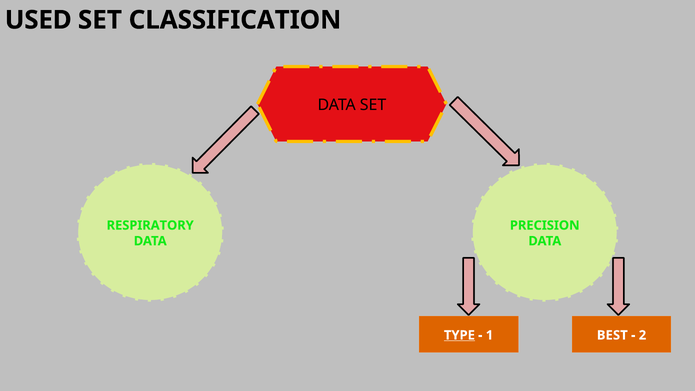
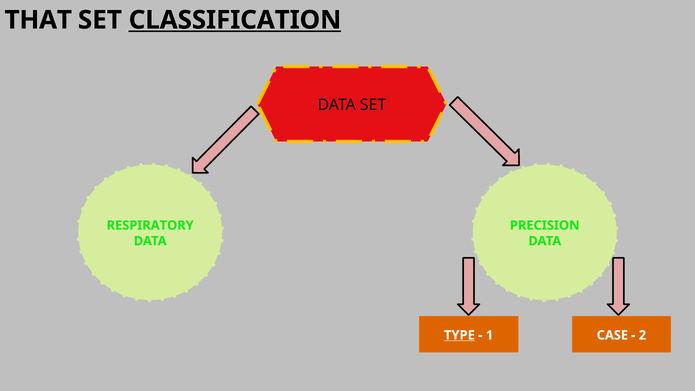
USED: USED -> THAT
CLASSIFICATION underline: none -> present
BEST: BEST -> CASE
